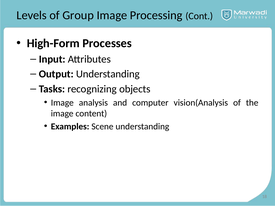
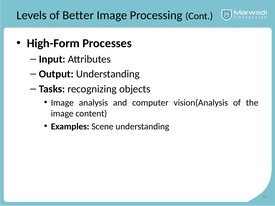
Group: Group -> Better
